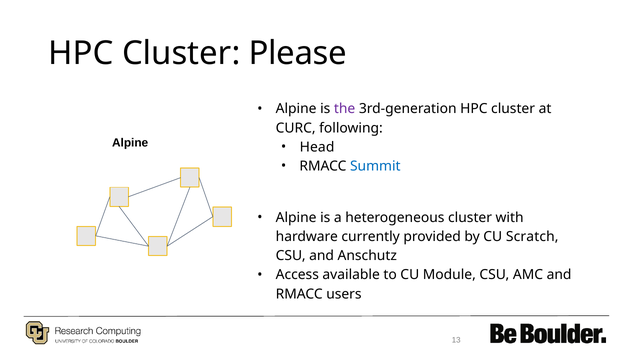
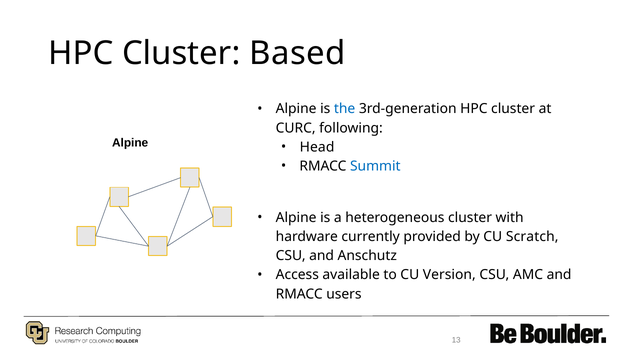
Please: Please -> Based
the colour: purple -> blue
Module: Module -> Version
